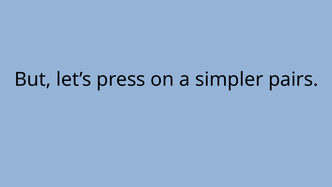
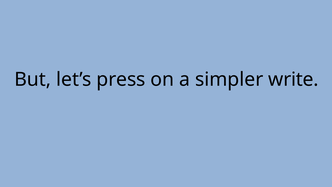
pairs: pairs -> write
